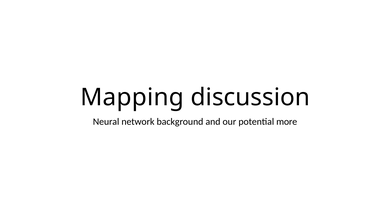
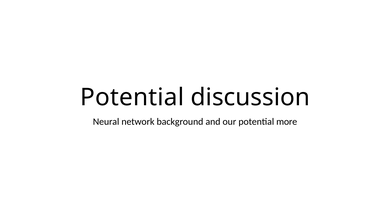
Mapping at (132, 97): Mapping -> Potential
